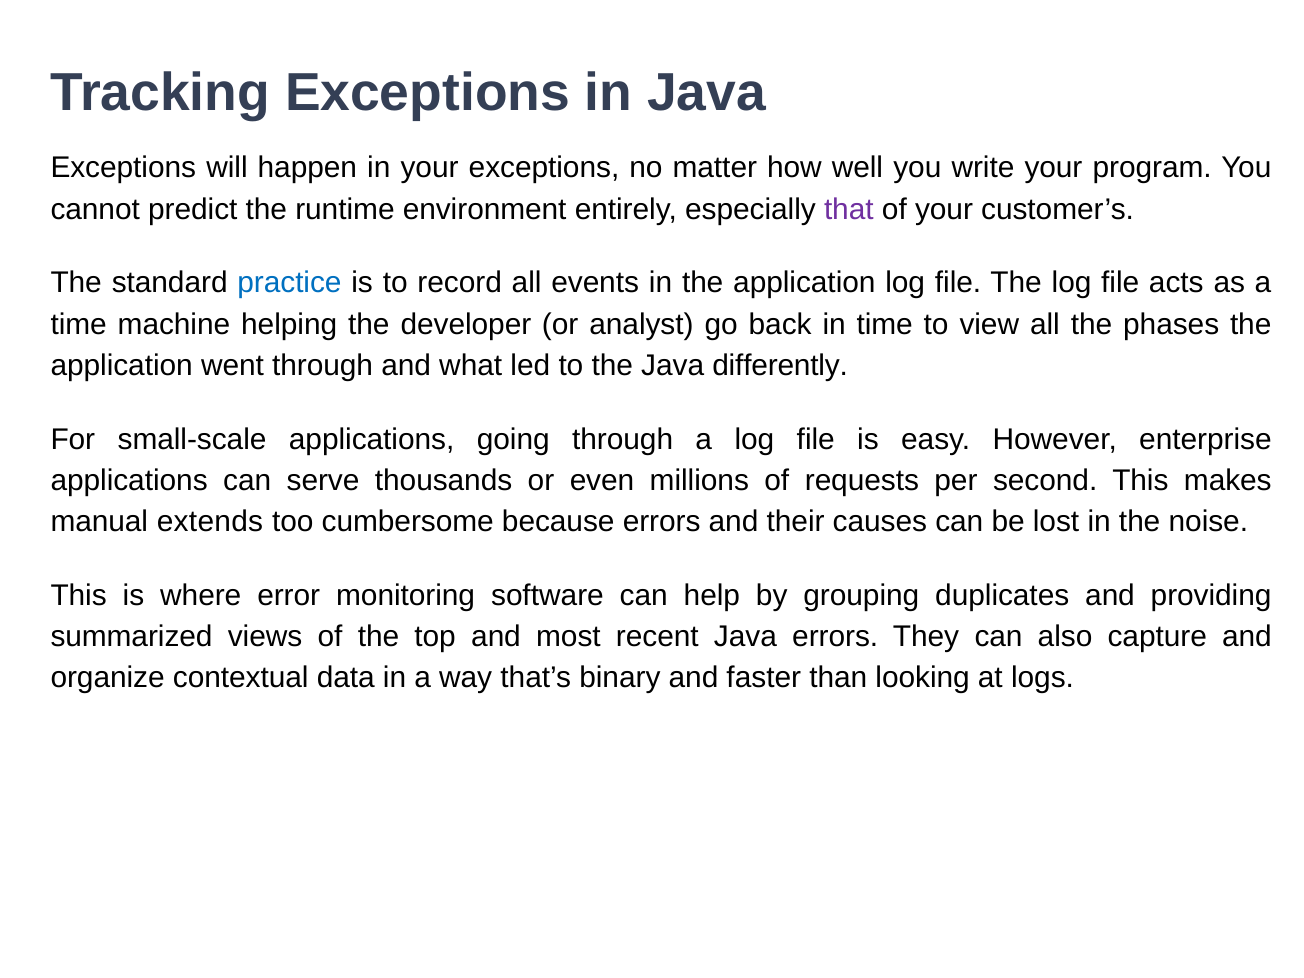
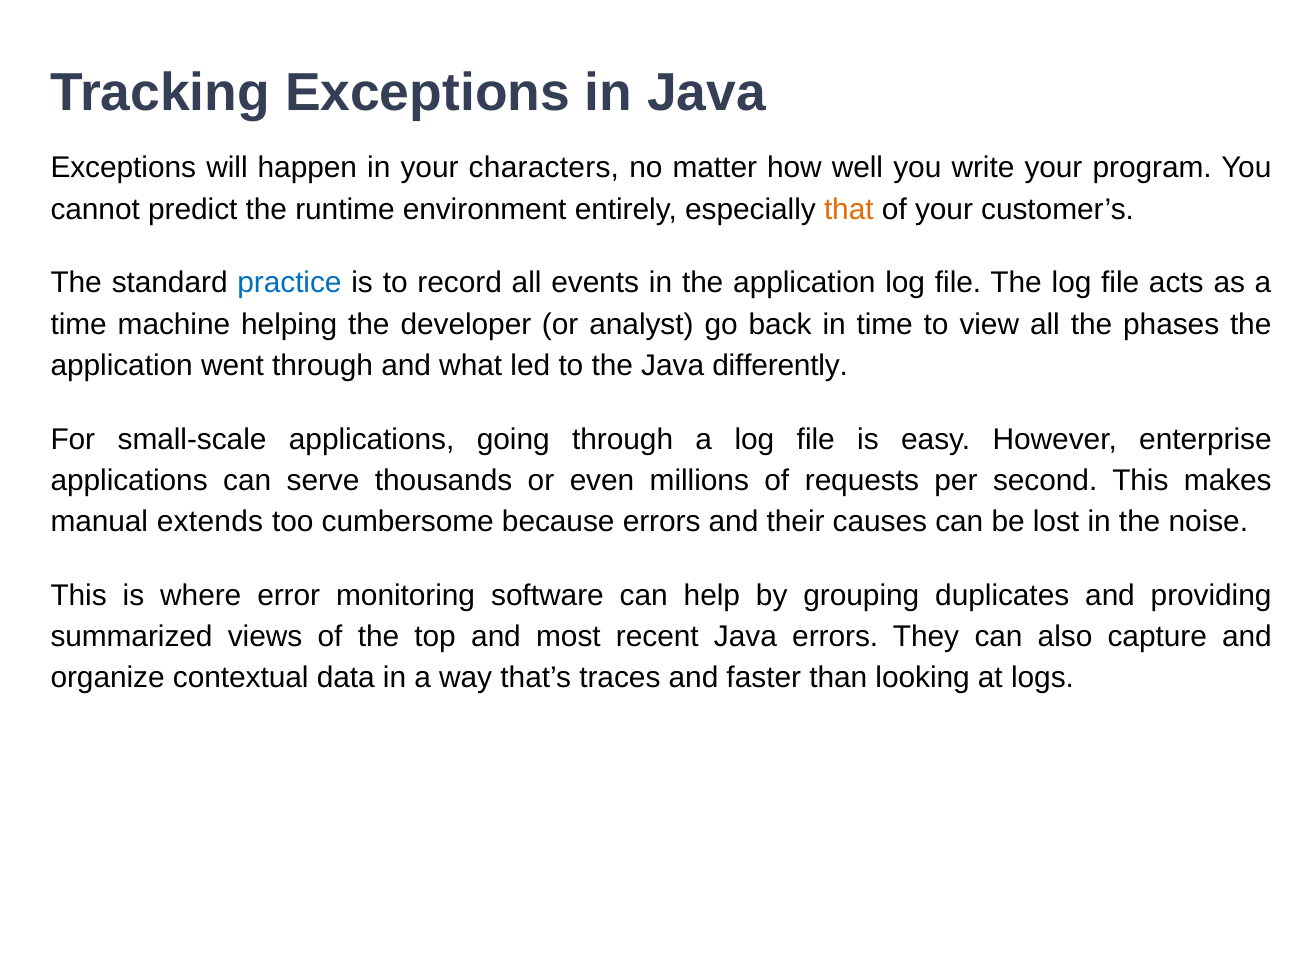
your exceptions: exceptions -> characters
that colour: purple -> orange
binary: binary -> traces
